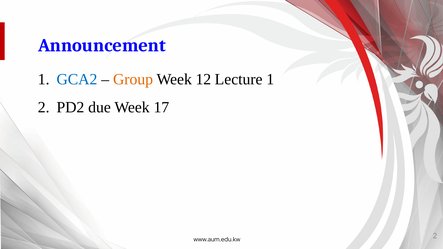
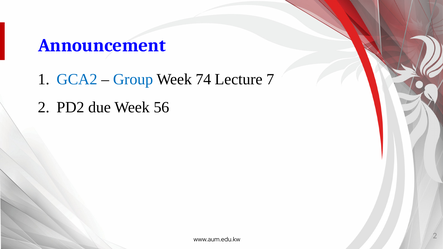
Group colour: orange -> blue
12: 12 -> 74
Lecture 1: 1 -> 7
17: 17 -> 56
